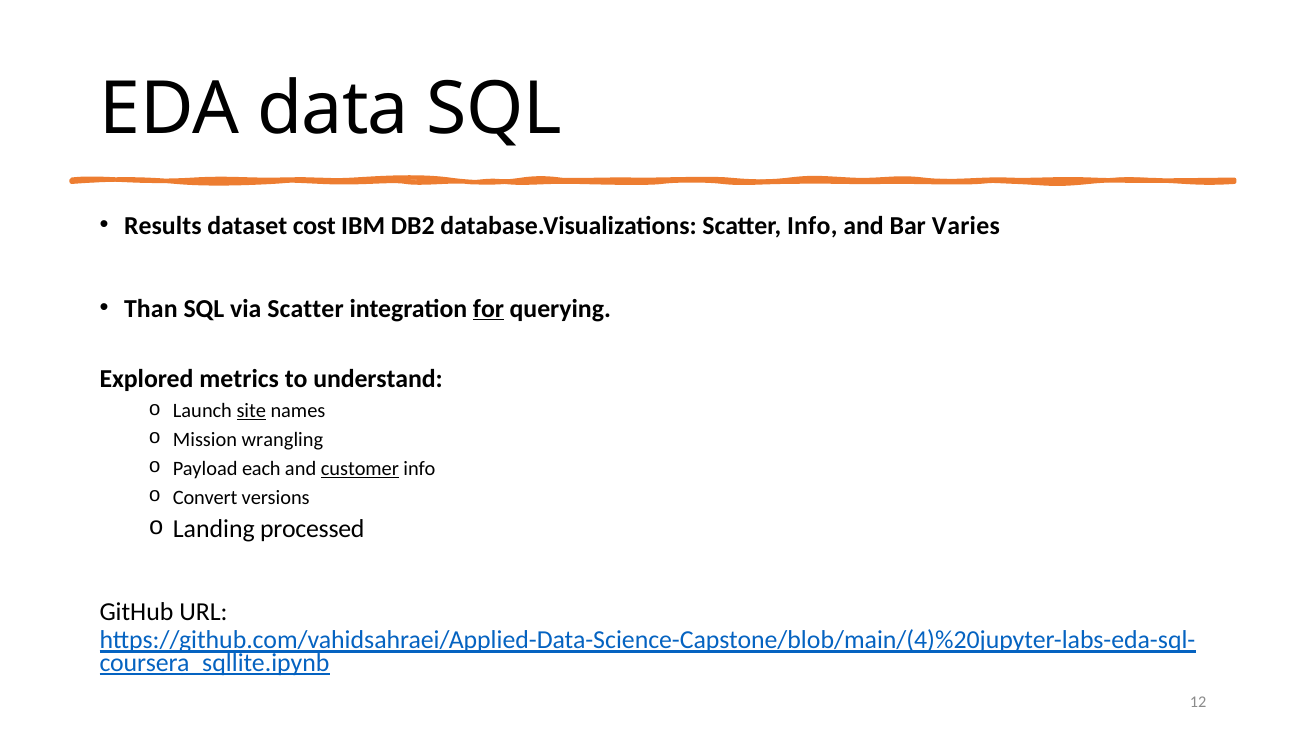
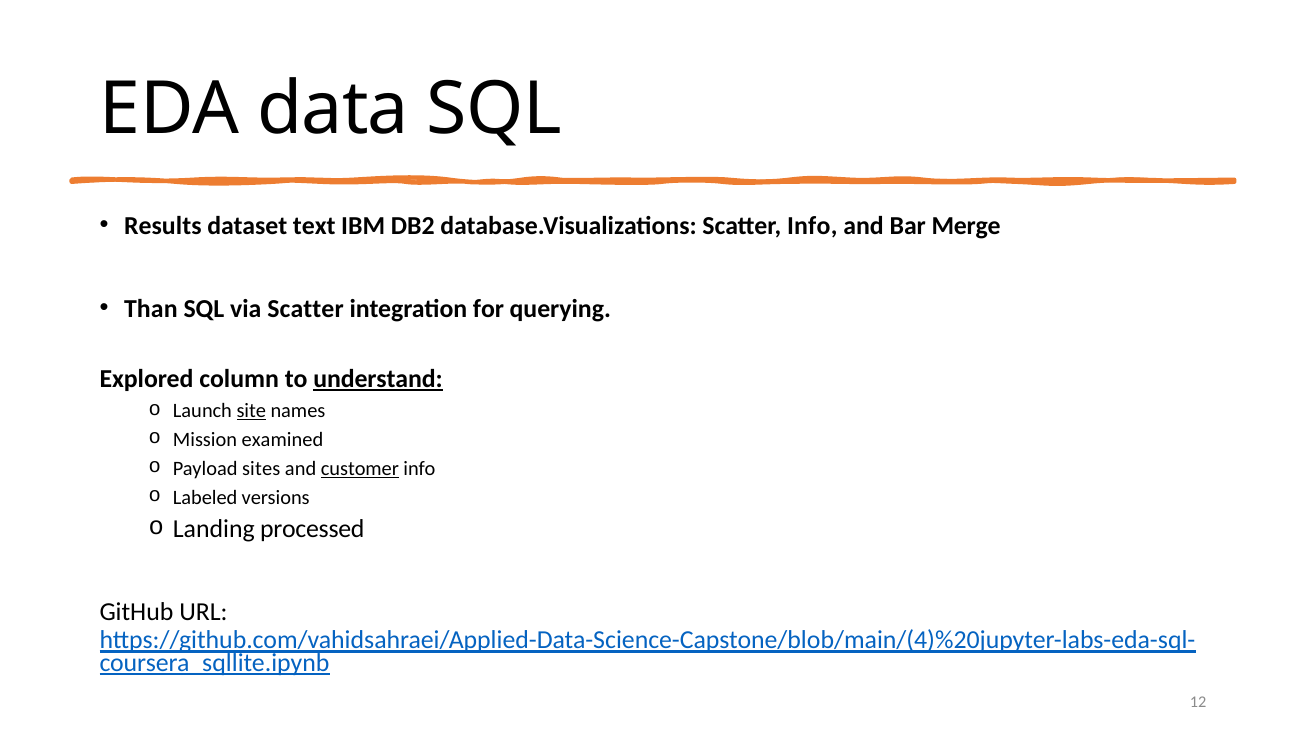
cost: cost -> text
Varies: Varies -> Merge
for underline: present -> none
metrics: metrics -> column
understand underline: none -> present
wrangling: wrangling -> examined
each: each -> sites
Convert: Convert -> Labeled
